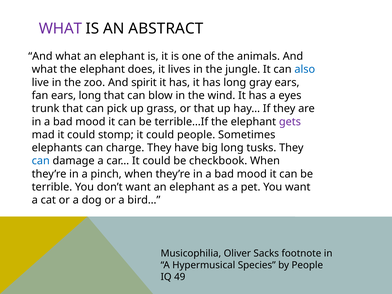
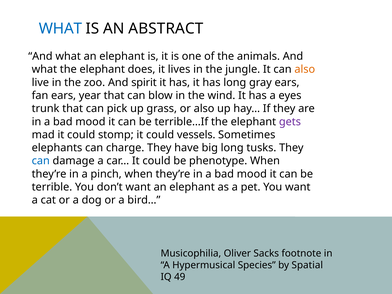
WHAT at (61, 28) colour: purple -> blue
also at (305, 69) colour: blue -> orange
ears long: long -> year
or that: that -> also
could people: people -> vessels
checkbook: checkbook -> phenotype
by People: People -> Spatial
